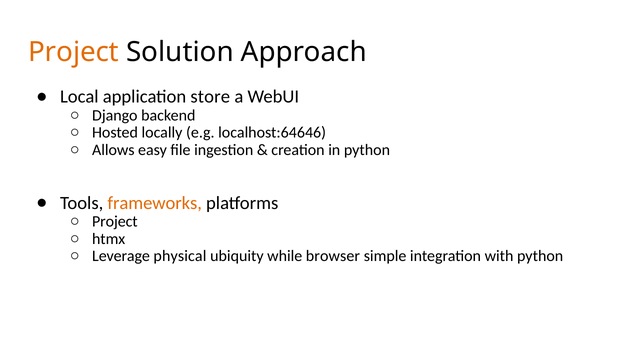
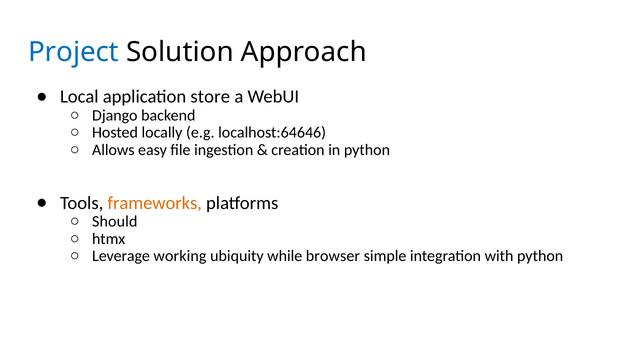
Project at (74, 52) colour: orange -> blue
Project at (115, 222): Project -> Should
physical: physical -> working
